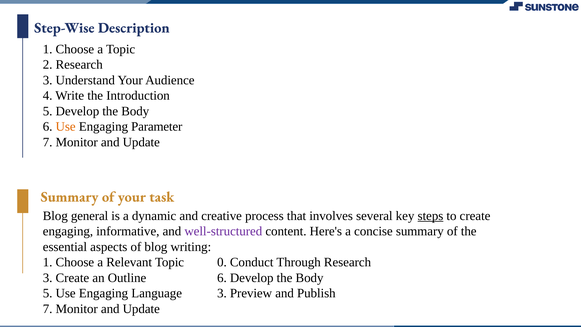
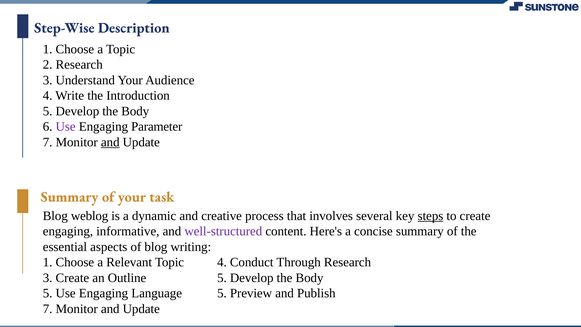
Use at (66, 127) colour: orange -> purple
and at (110, 142) underline: none -> present
general: general -> weblog
Topic 0: 0 -> 4
Outline 6: 6 -> 5
Language 3: 3 -> 5
